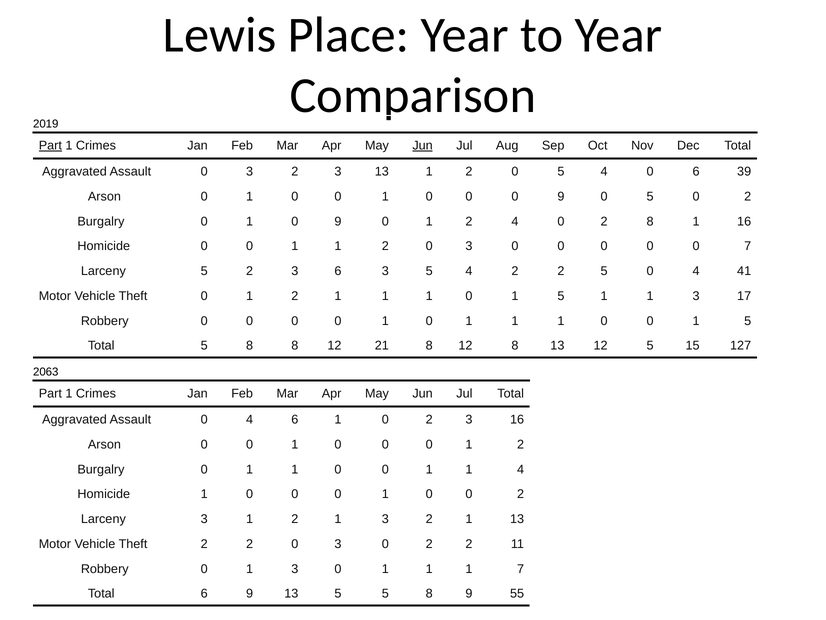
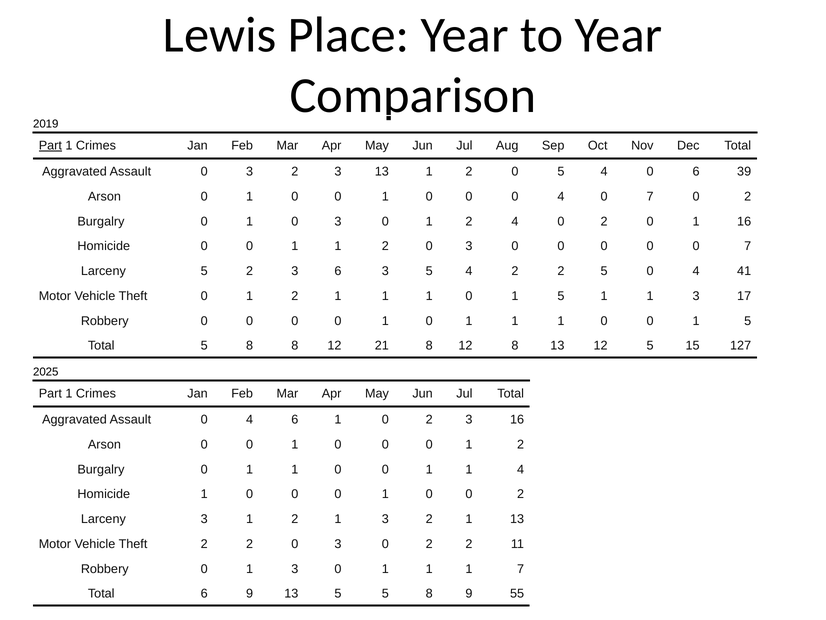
Jun at (423, 146) underline: present -> none
0 0 9: 9 -> 4
5 at (650, 196): 5 -> 7
1 0 9: 9 -> 3
0 2 8: 8 -> 0
2063: 2063 -> 2025
